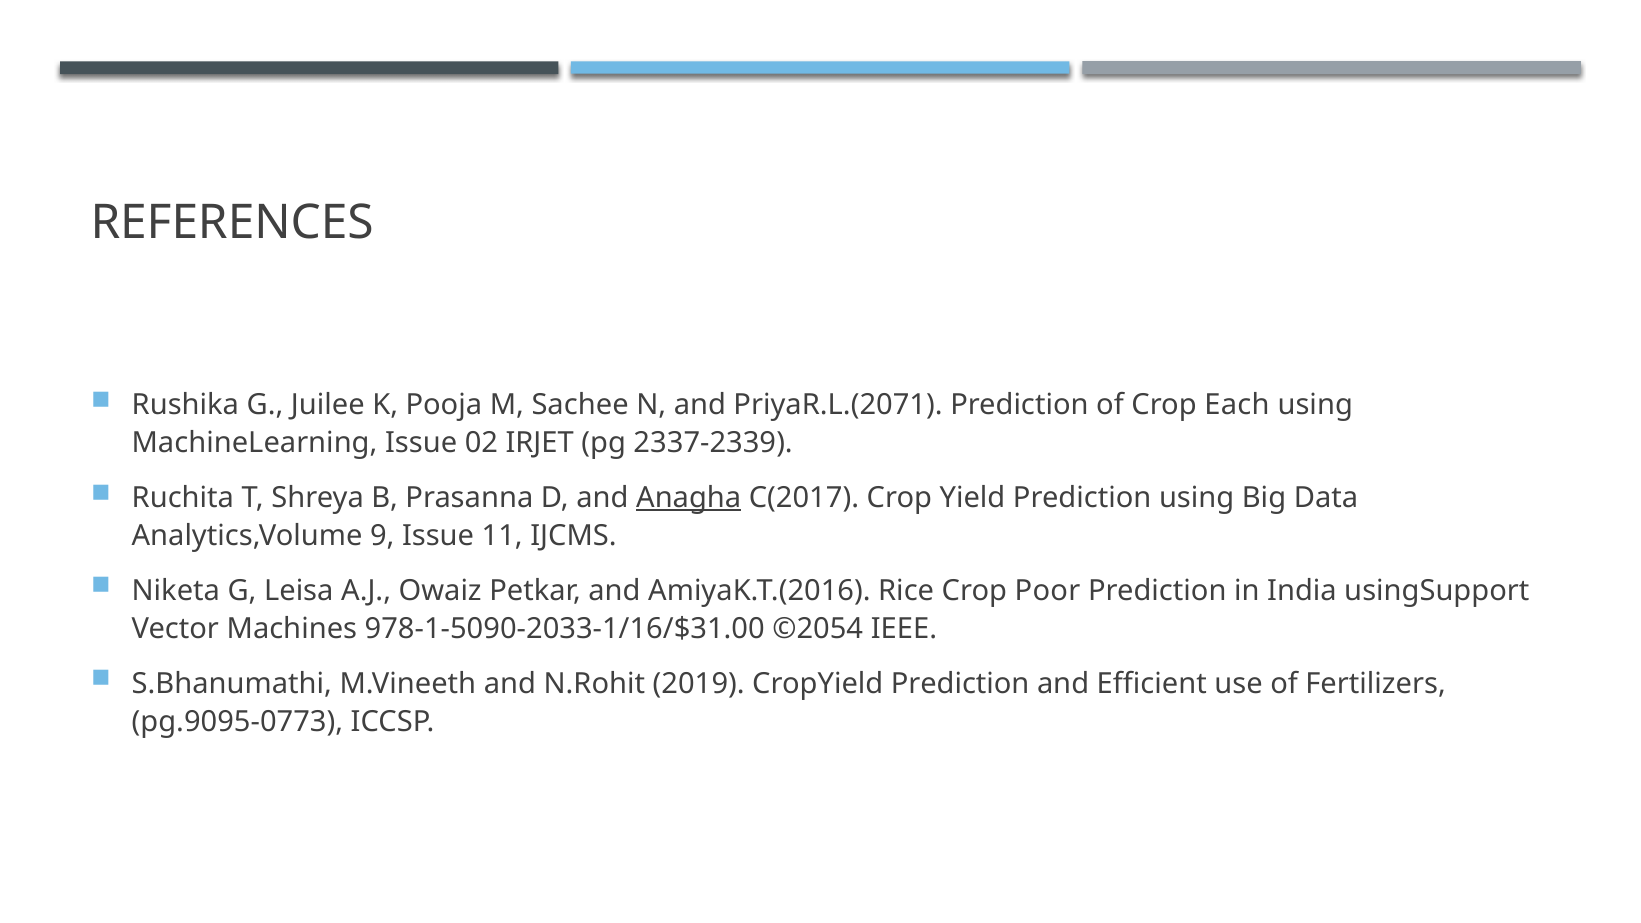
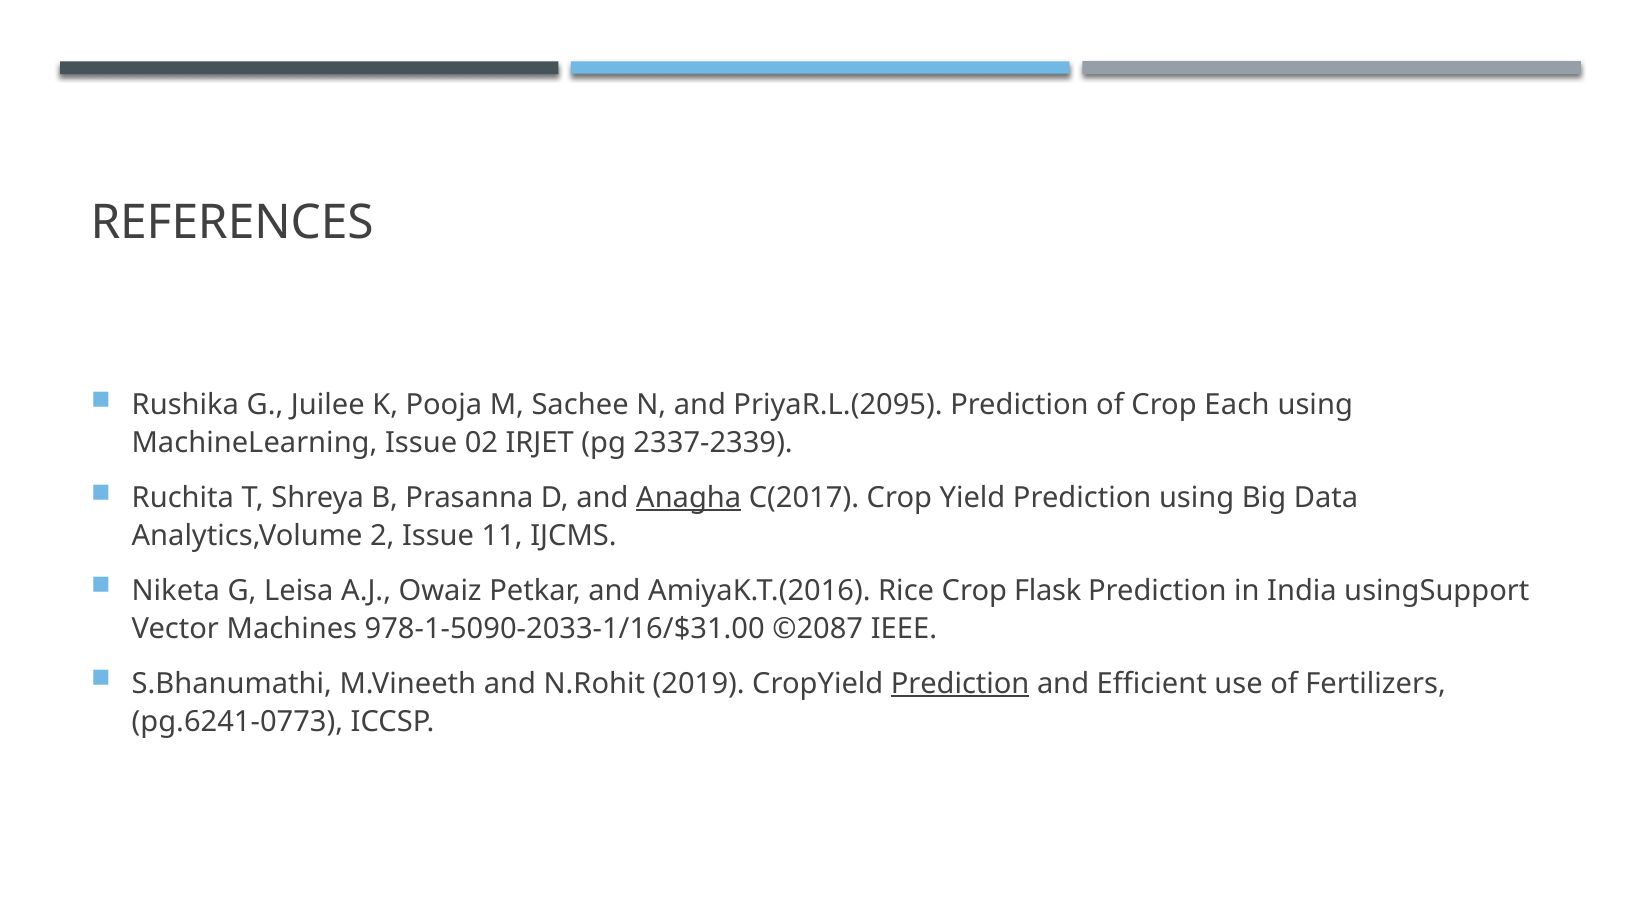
PriyaR.L.(2071: PriyaR.L.(2071 -> PriyaR.L.(2095
9: 9 -> 2
Poor: Poor -> Flask
©2054: ©2054 -> ©2087
Prediction at (960, 683) underline: none -> present
pg.9095-0773: pg.9095-0773 -> pg.6241-0773
